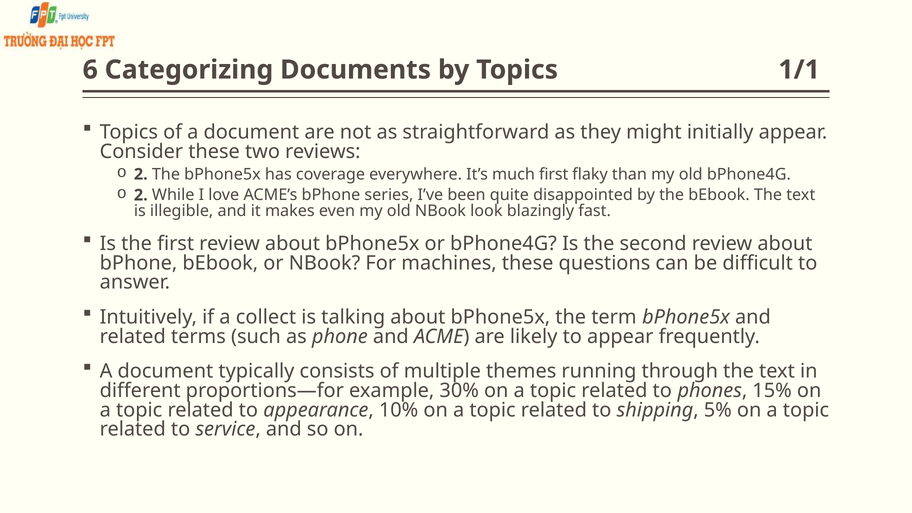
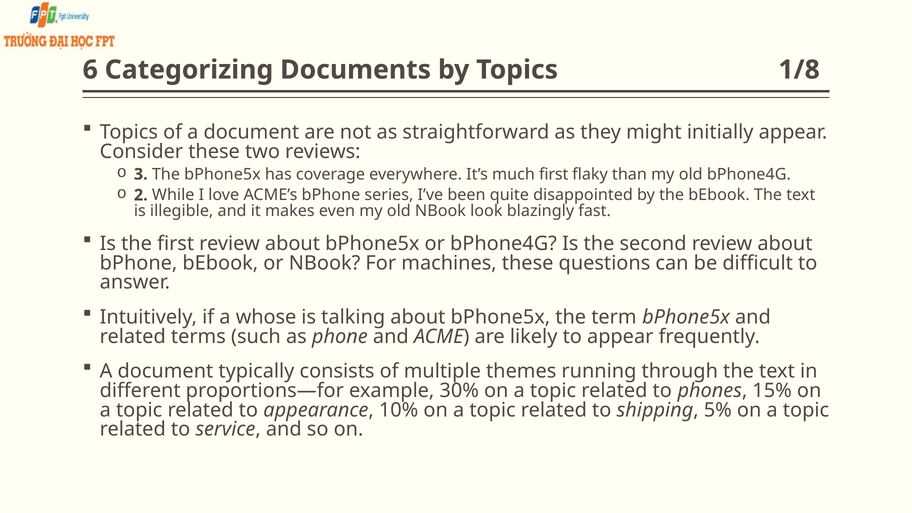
1/1: 1/1 -> 1/8
2 at (141, 174): 2 -> 3
collect: collect -> whose
